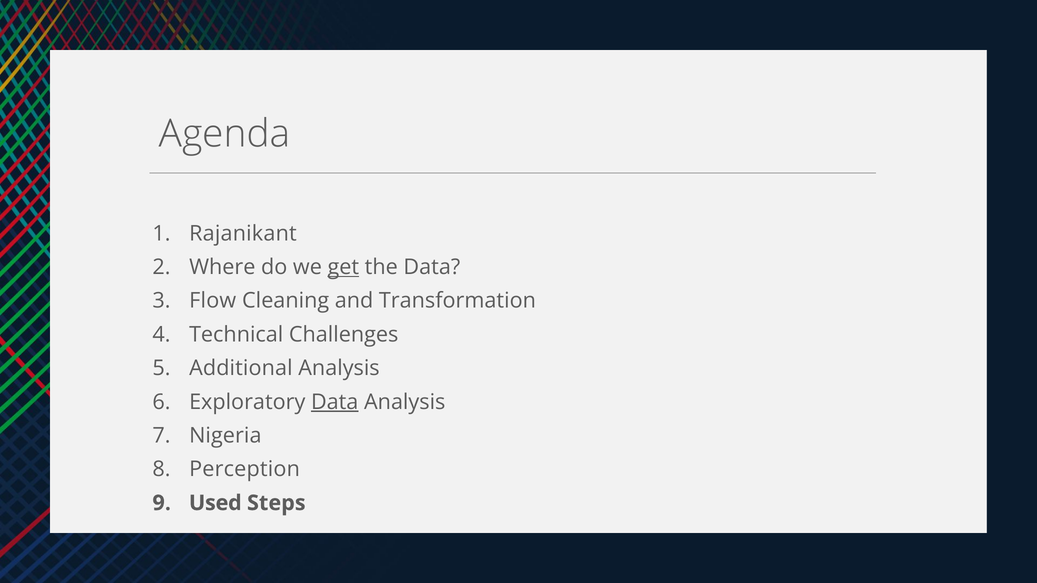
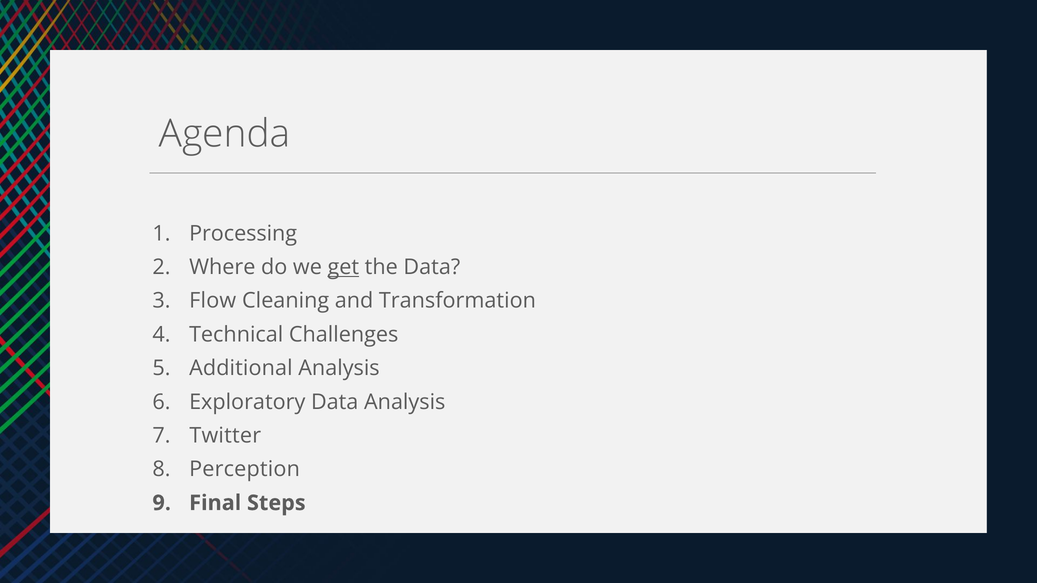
Rajanikant: Rajanikant -> Processing
Data at (335, 402) underline: present -> none
Nigeria: Nigeria -> Twitter
Used: Used -> Final
